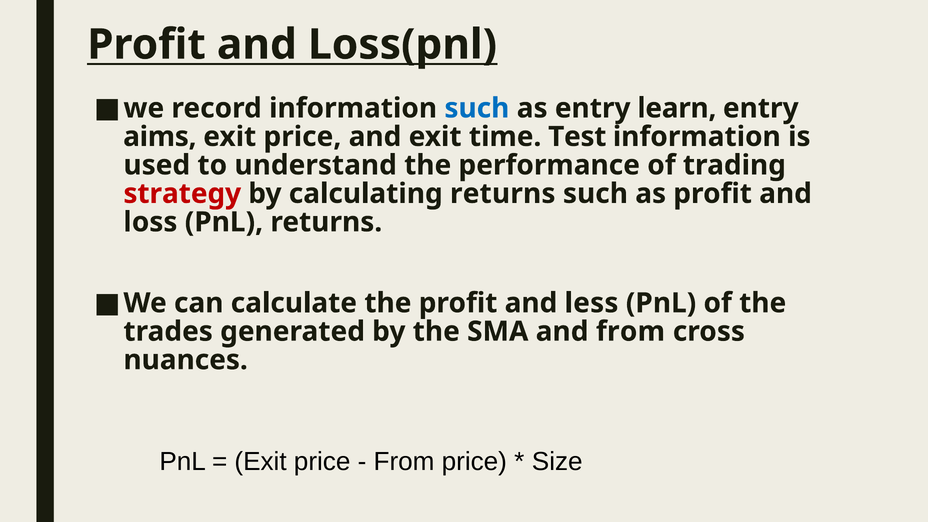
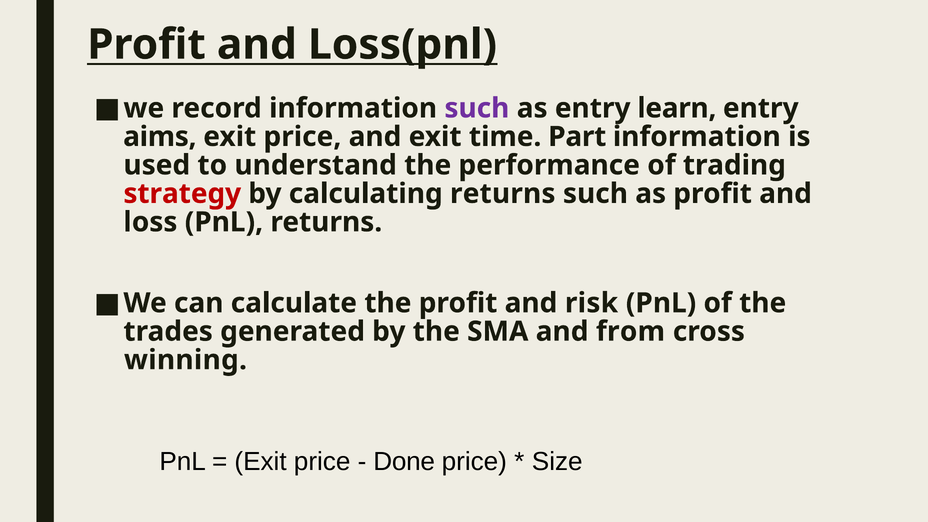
such at (477, 108) colour: blue -> purple
Test: Test -> Part
less: less -> risk
nuances: nuances -> winning
From at (404, 462): From -> Done
